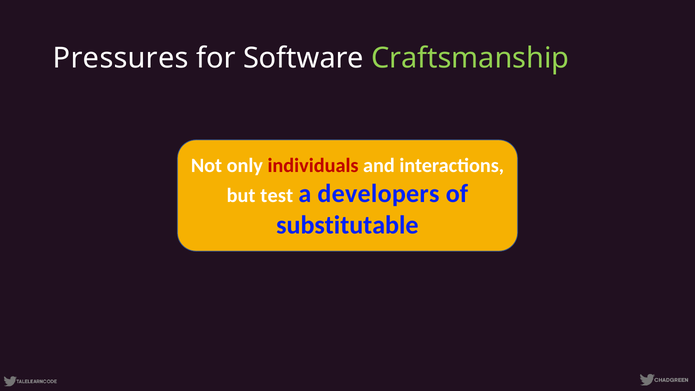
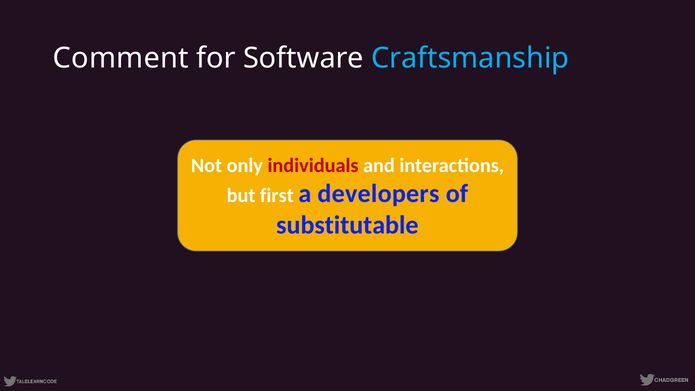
Pressures: Pressures -> Comment
Craftsmanship colour: light green -> light blue
test: test -> first
